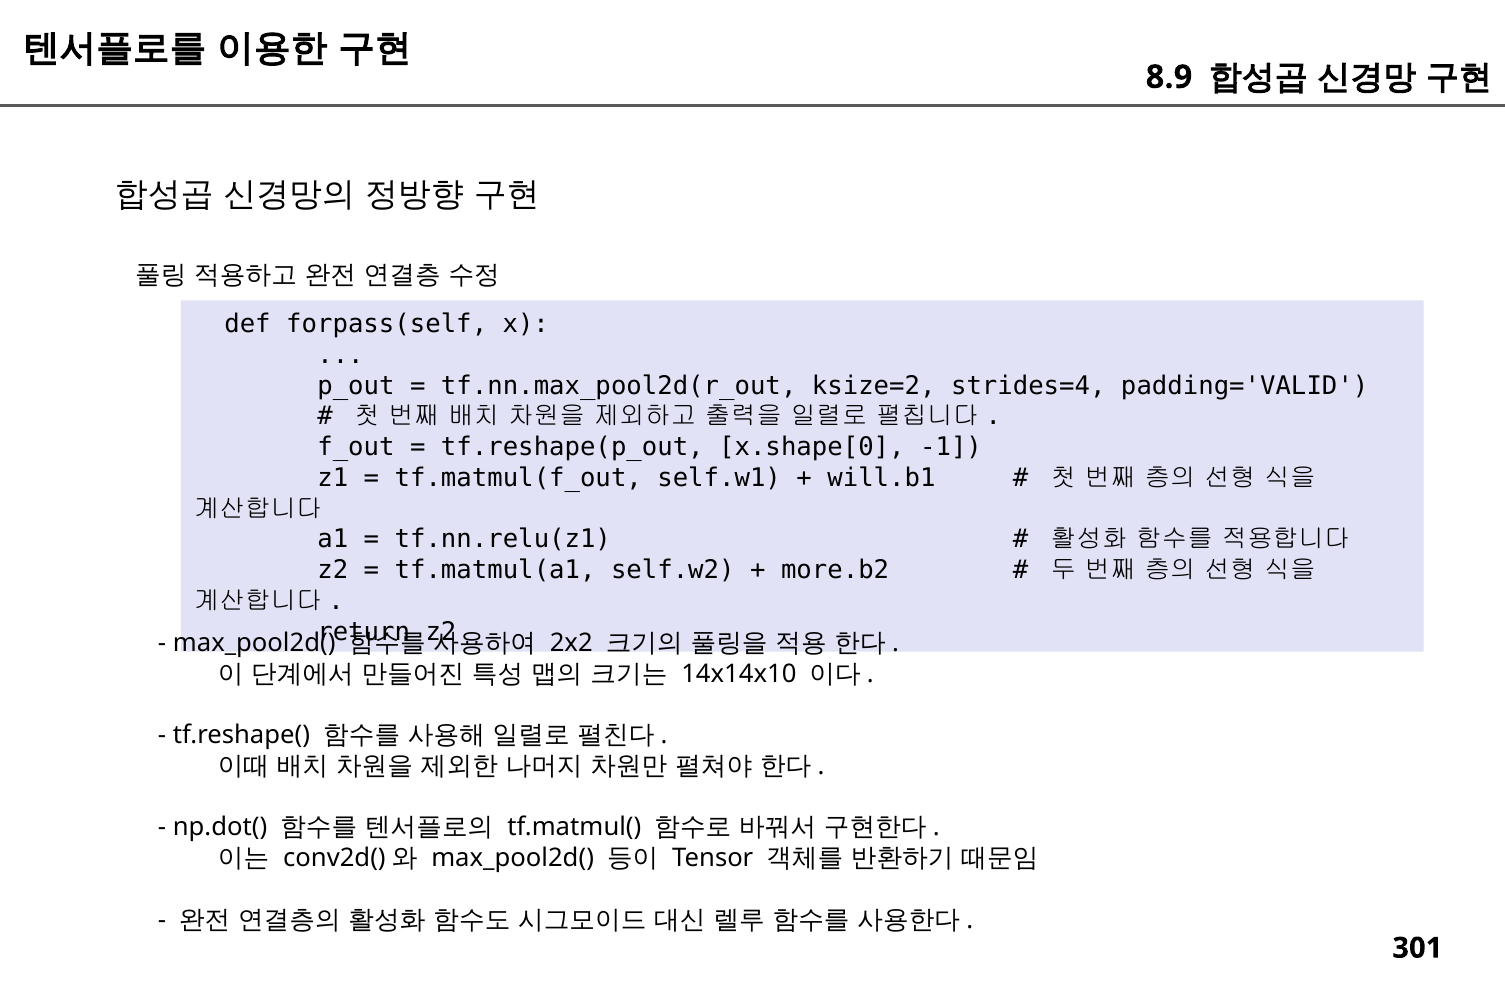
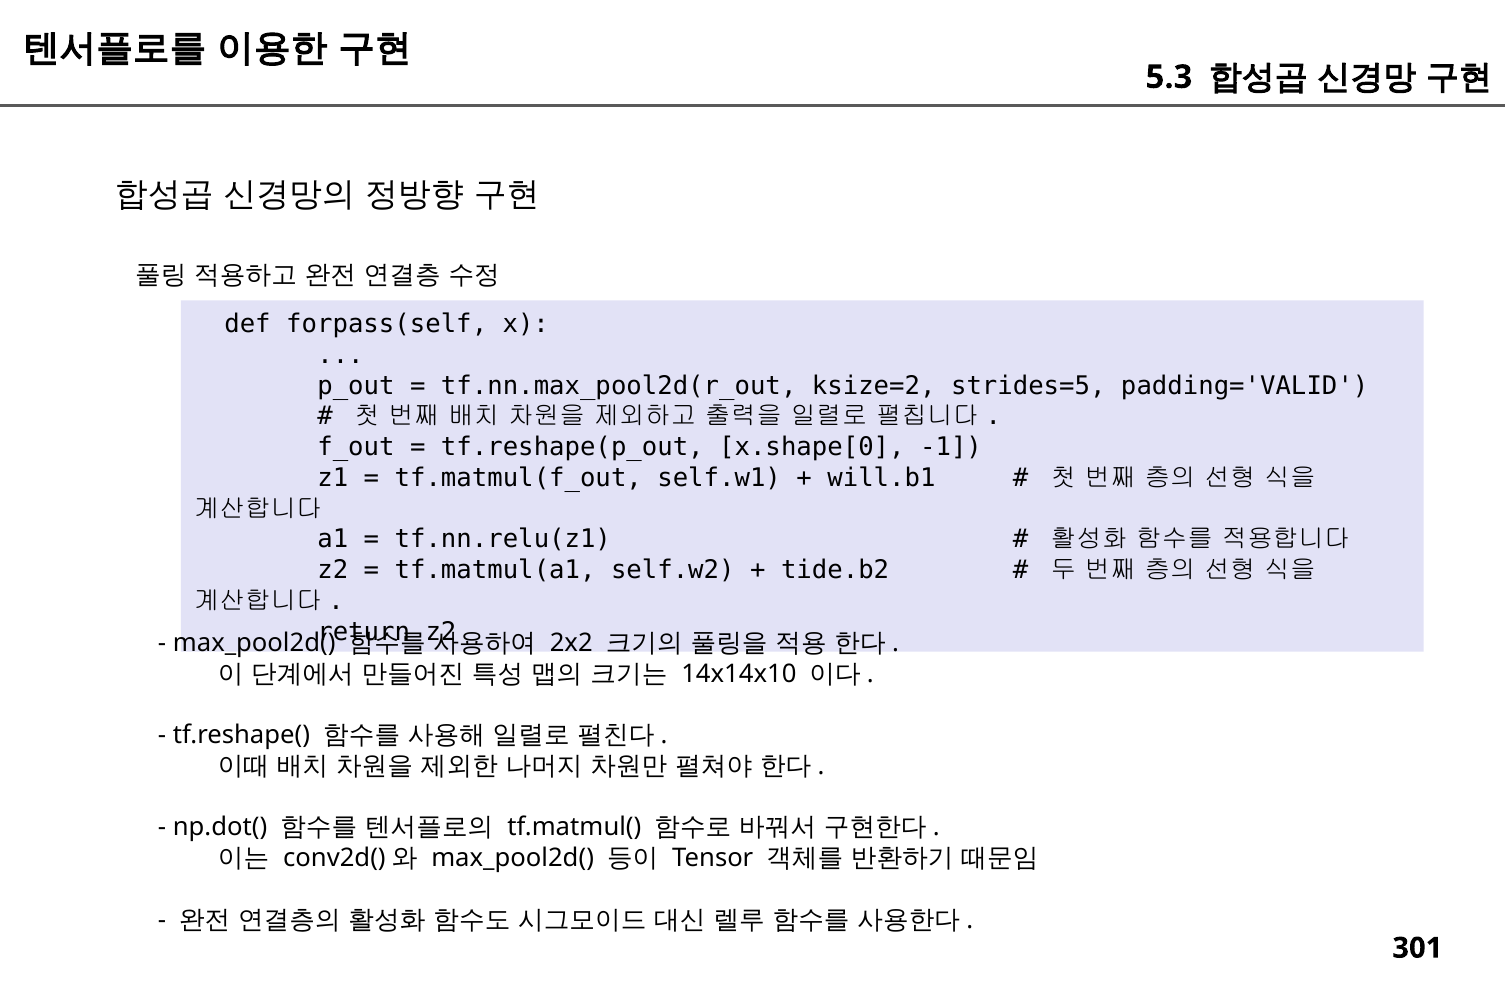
8.9: 8.9 -> 5.3
strides=4: strides=4 -> strides=5
more.b2: more.b2 -> tide.b2
